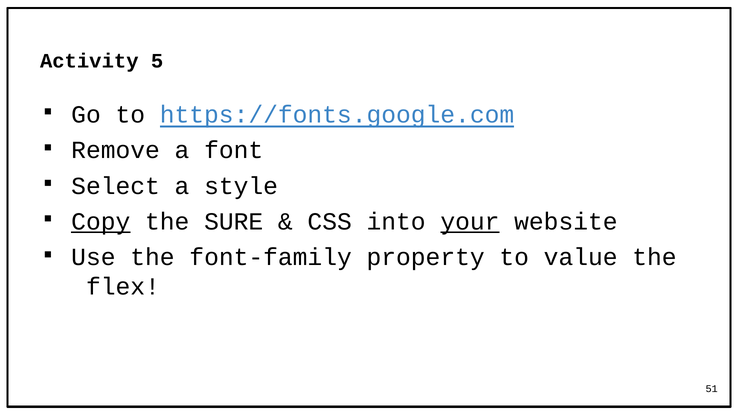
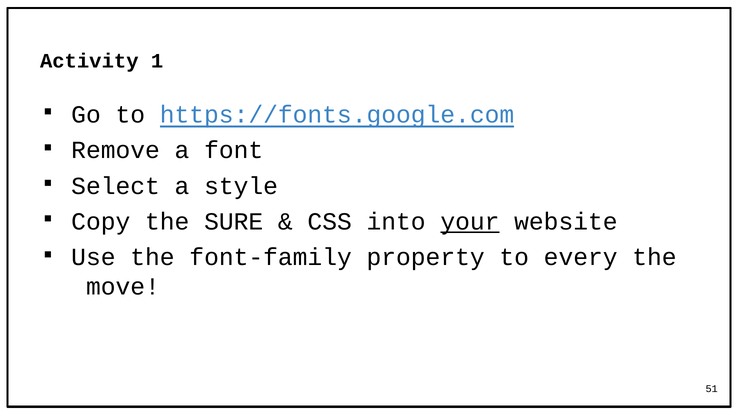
5: 5 -> 1
Copy underline: present -> none
value: value -> every
flex: flex -> move
